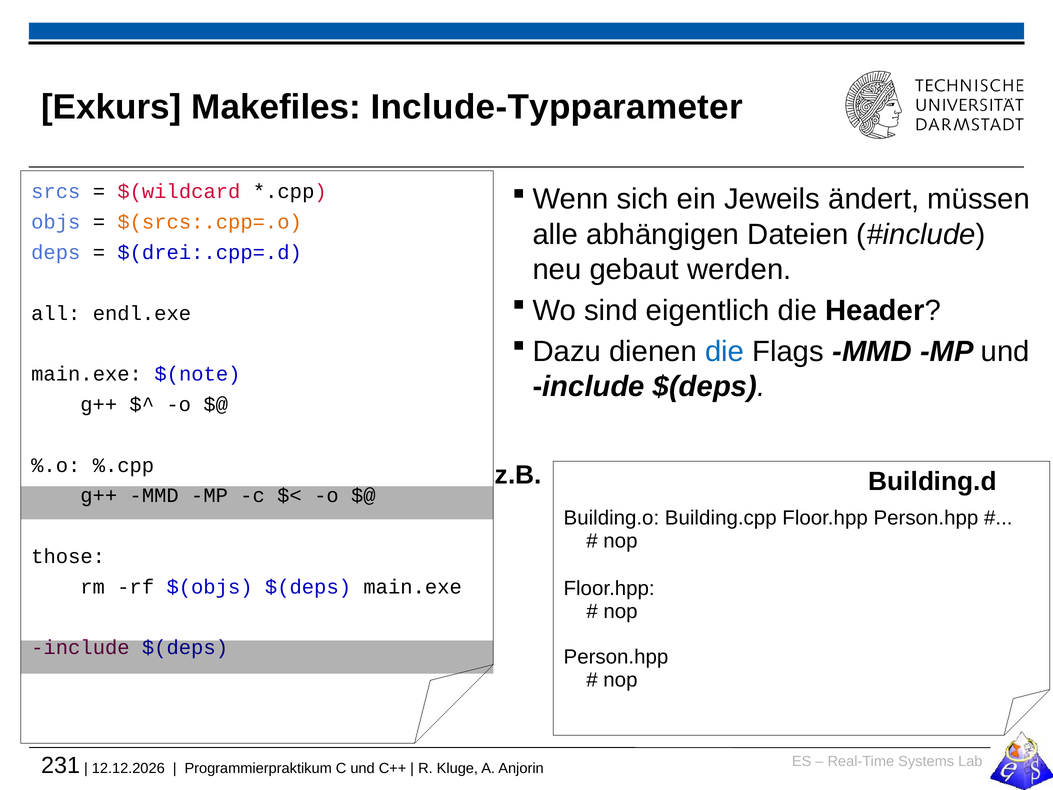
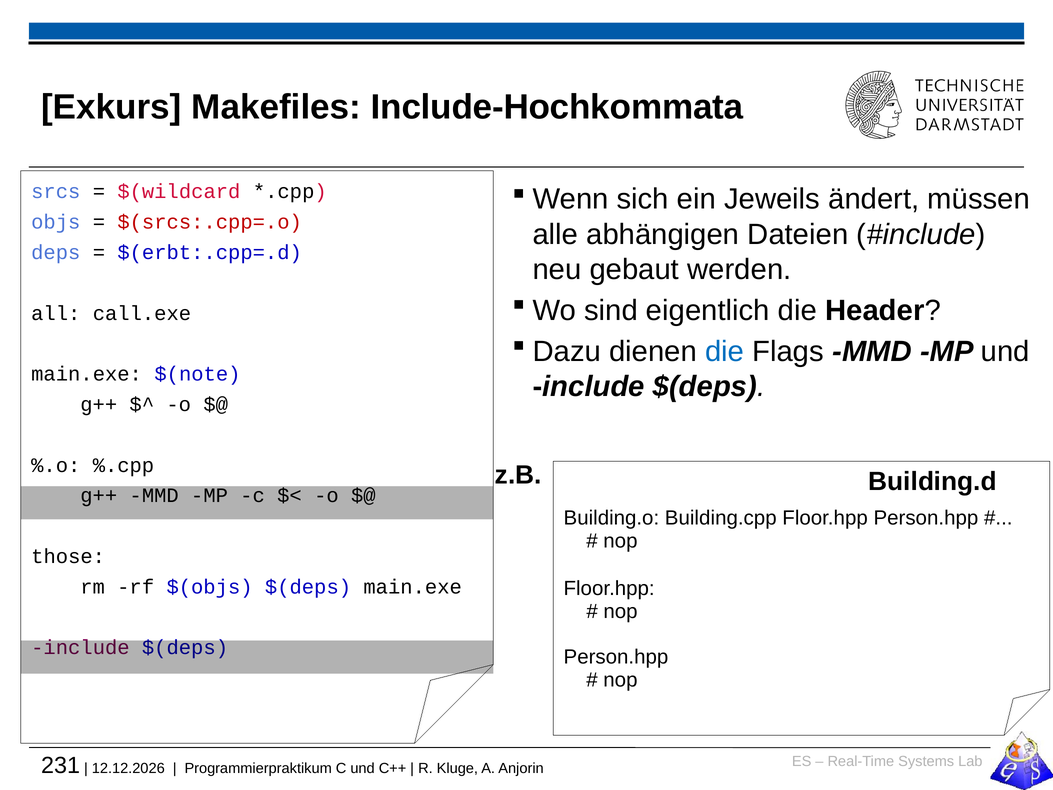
Include-Typparameter: Include-Typparameter -> Include-Hochkommata
$(srcs:.cpp=.o colour: orange -> red
$(drei:.cpp=.d: $(drei:.cpp=.d -> $(erbt:.cpp=.d
endl.exe: endl.exe -> call.exe
